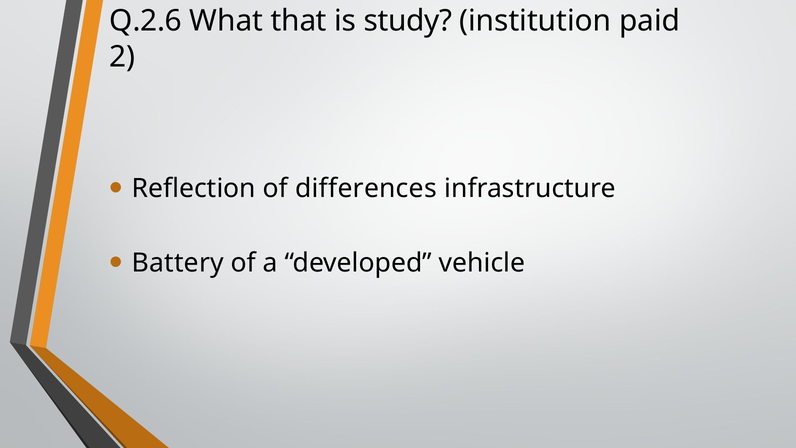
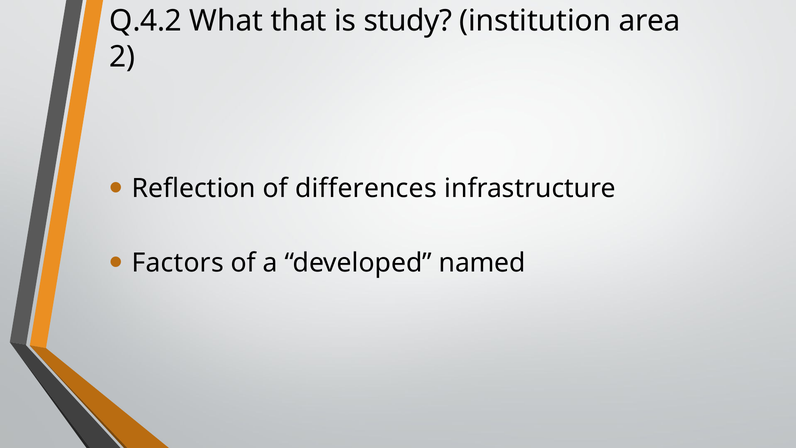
Q.2.6: Q.2.6 -> Q.4.2
paid: paid -> area
Battery: Battery -> Factors
vehicle: vehicle -> named
